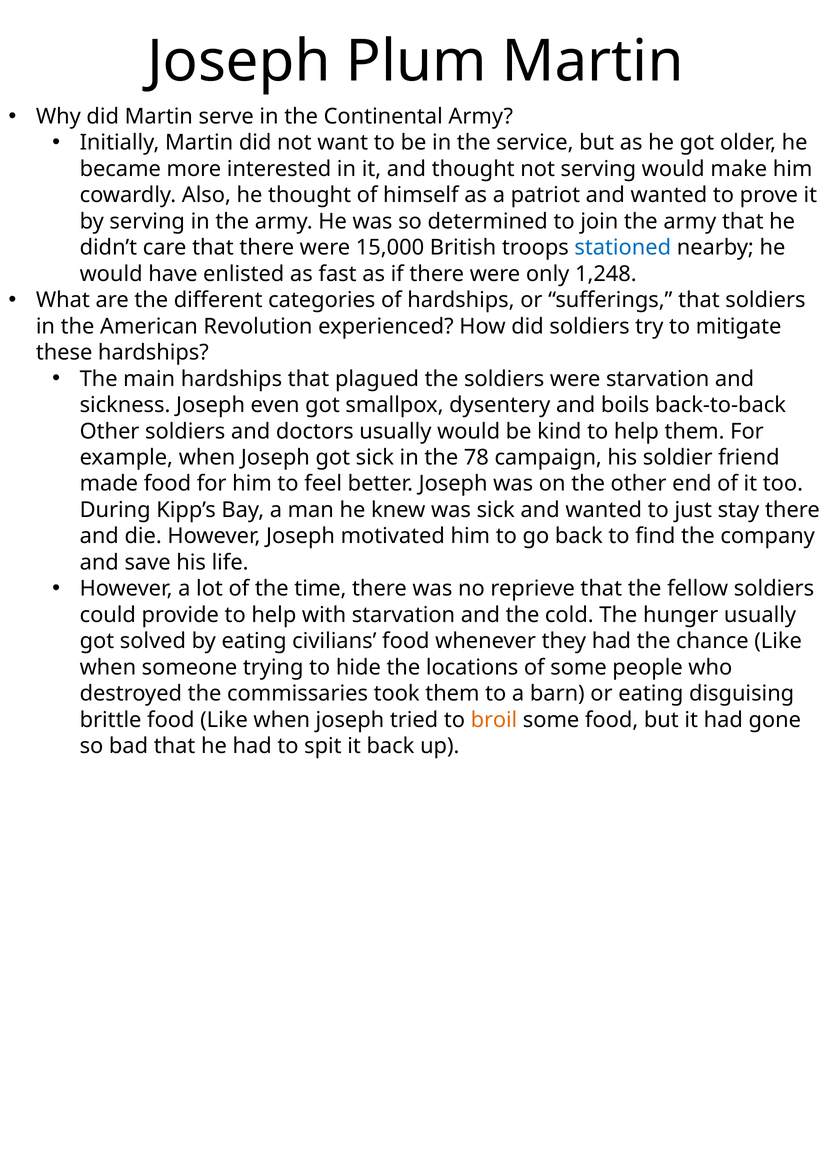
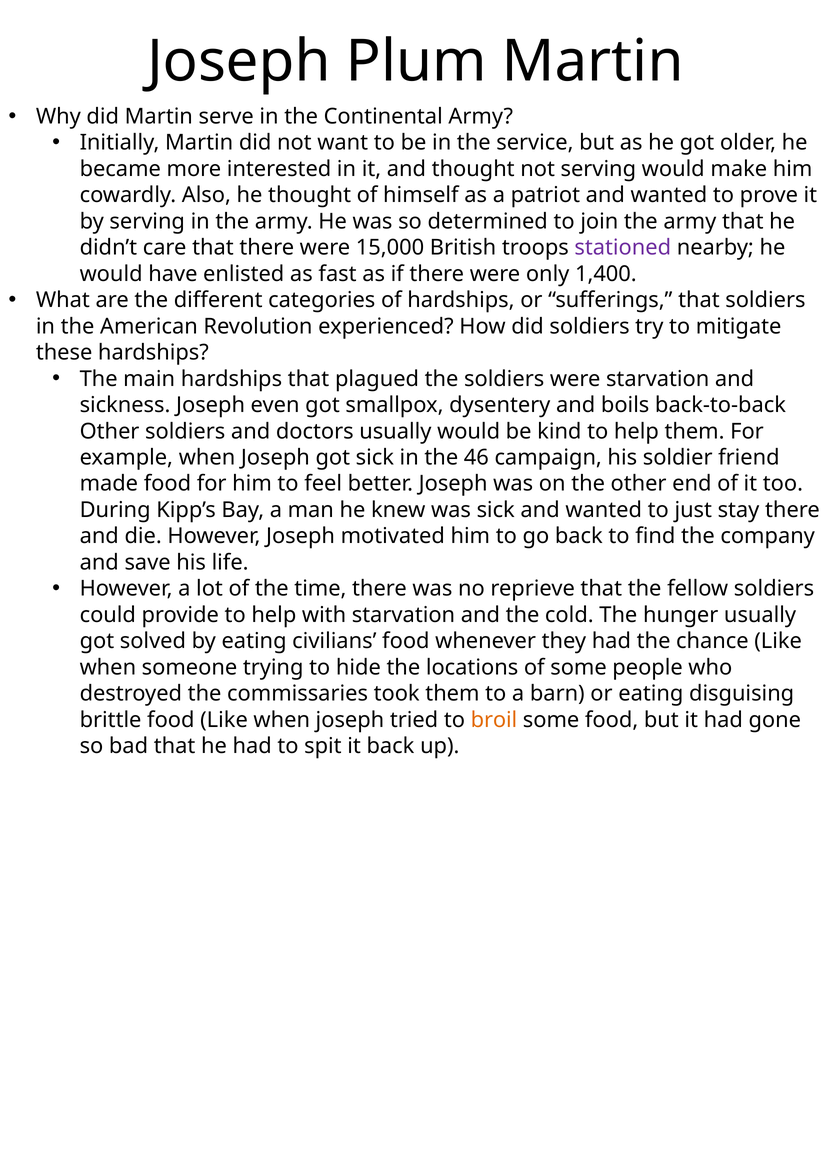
stationed colour: blue -> purple
1,248: 1,248 -> 1,400
78: 78 -> 46
